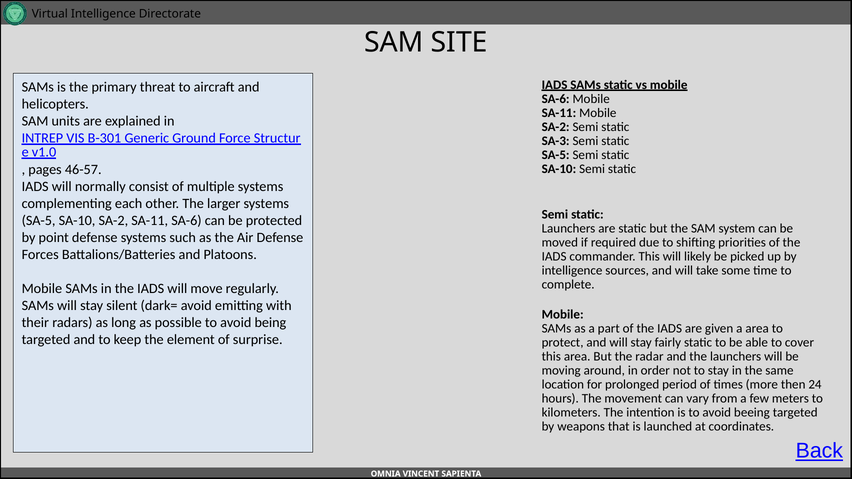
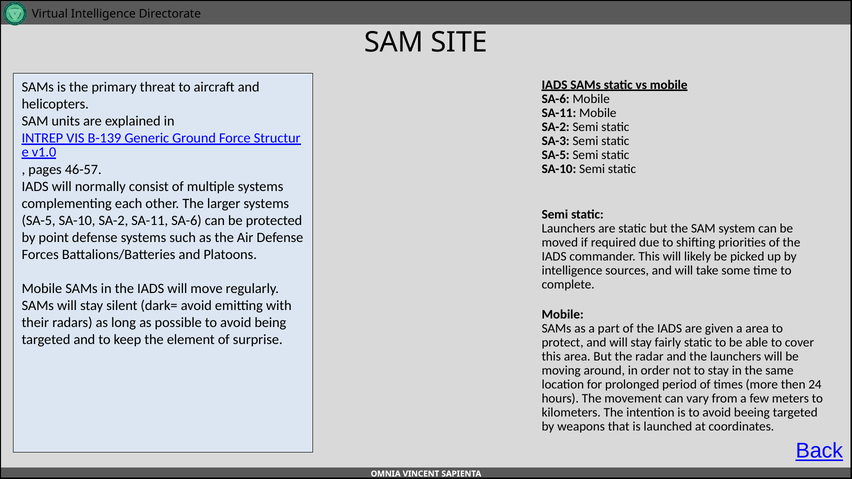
B-301: B-301 -> B-139
